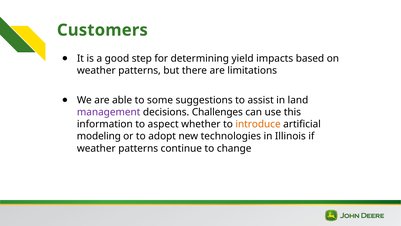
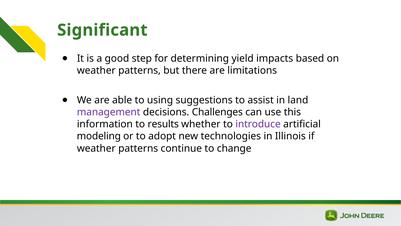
Customers: Customers -> Significant
some: some -> using
aspect: aspect -> results
introduce colour: orange -> purple
